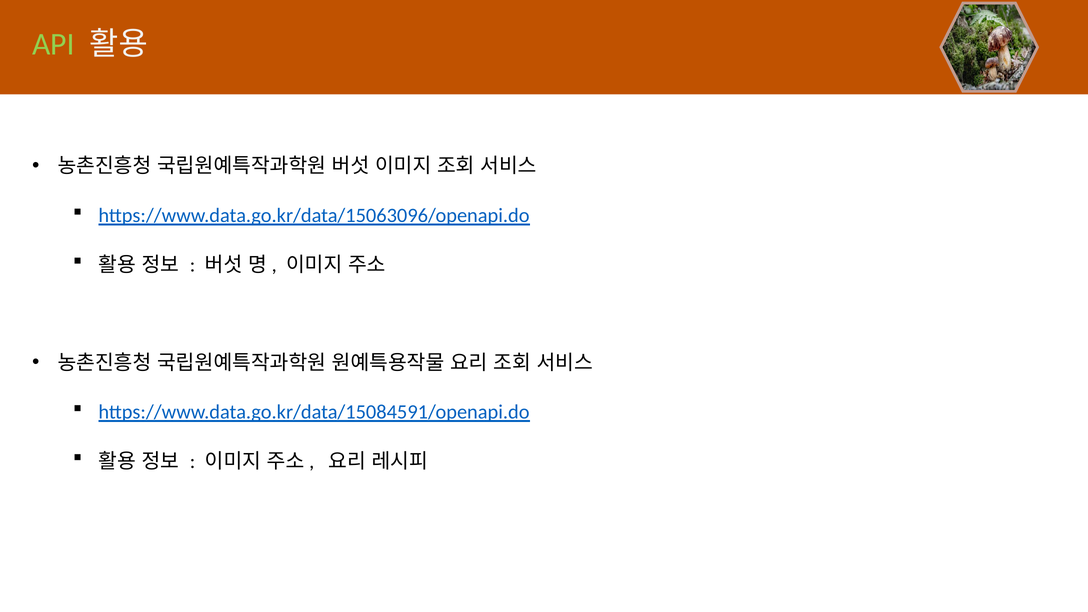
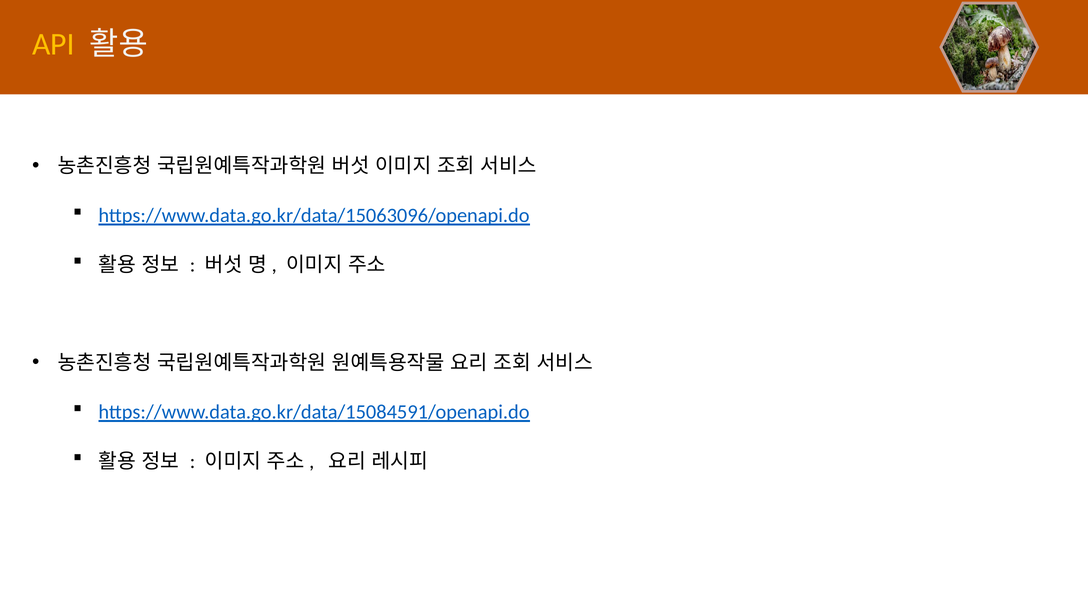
API colour: light green -> yellow
